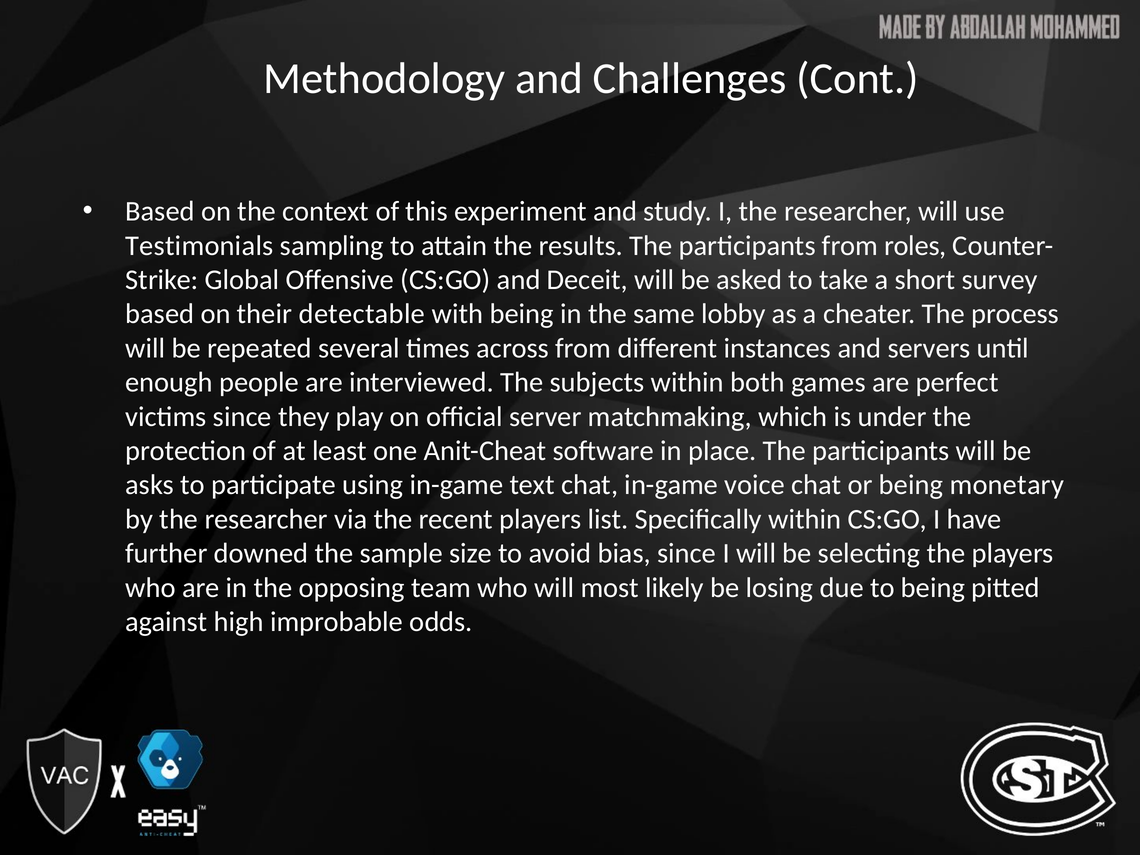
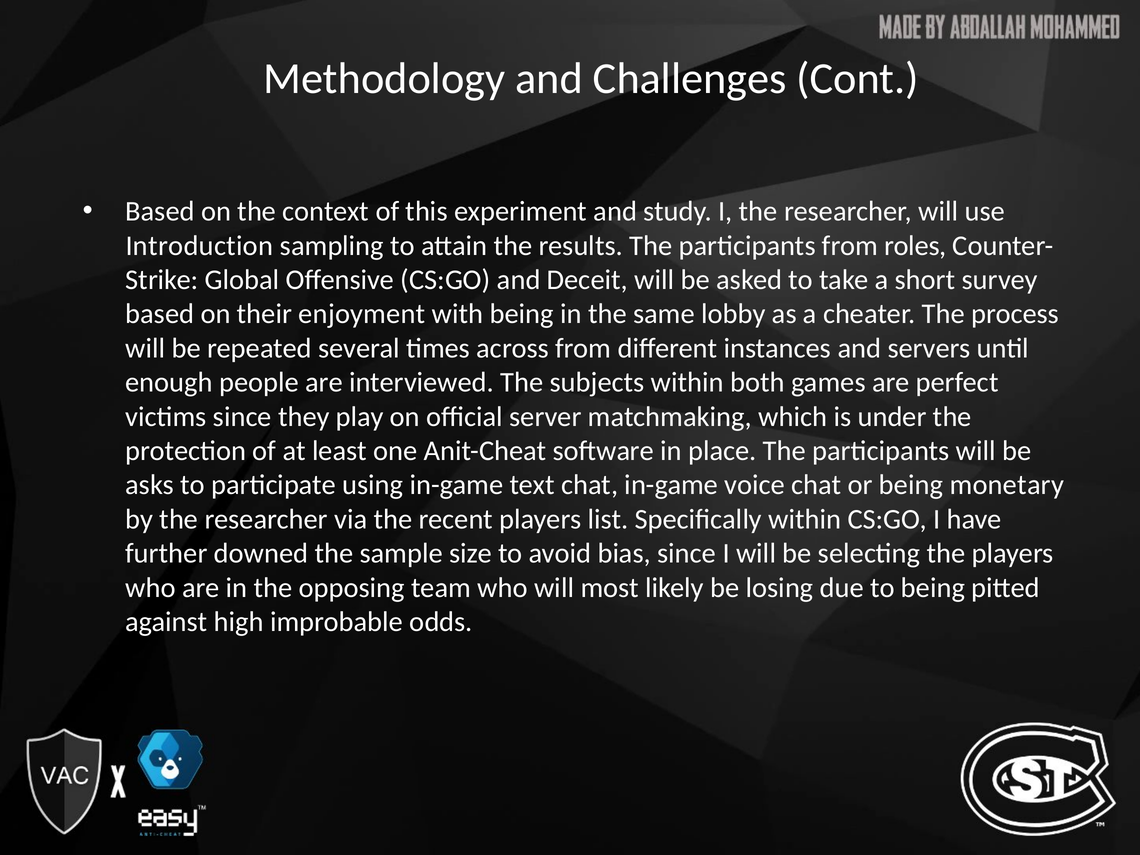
Testimonials: Testimonials -> Introduction
detectable: detectable -> enjoyment
